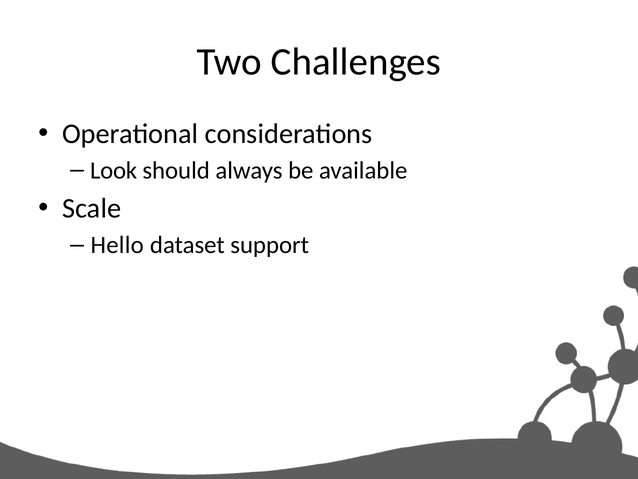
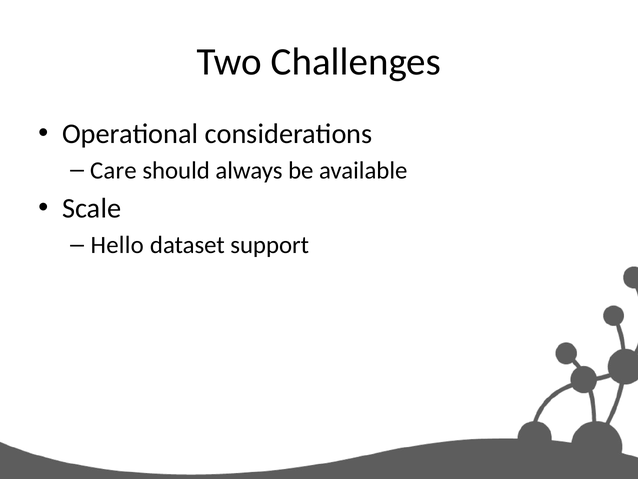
Look: Look -> Care
